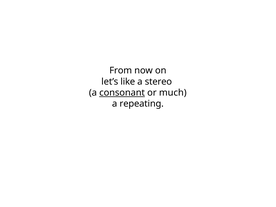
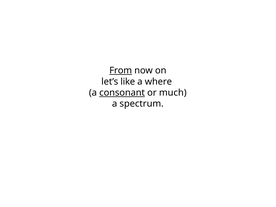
From underline: none -> present
stereo: stereo -> where
repeating: repeating -> spectrum
